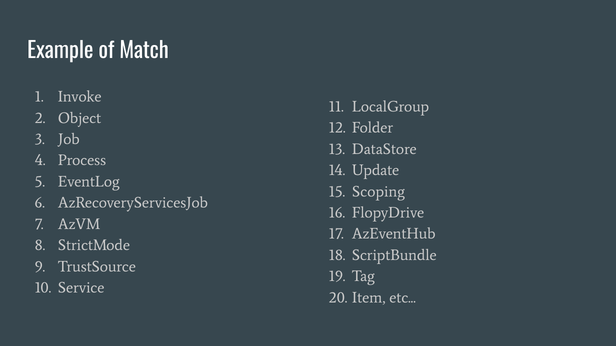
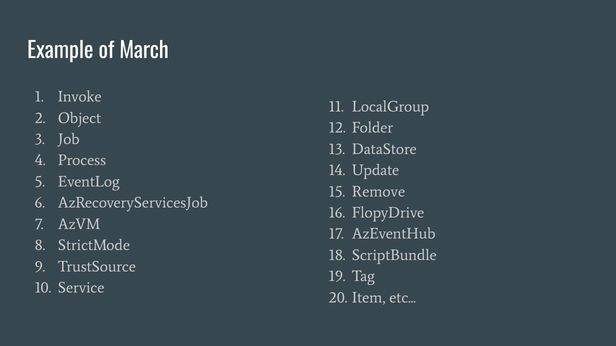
Match: Match -> March
Scoping: Scoping -> Remove
